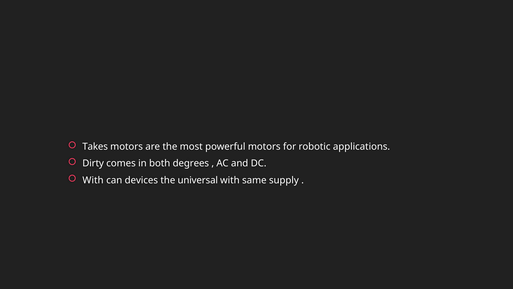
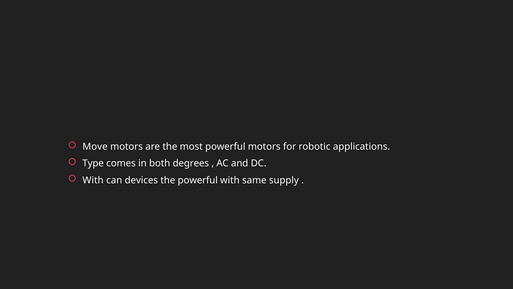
Takes: Takes -> Move
Dirty: Dirty -> Type
the universal: universal -> powerful
